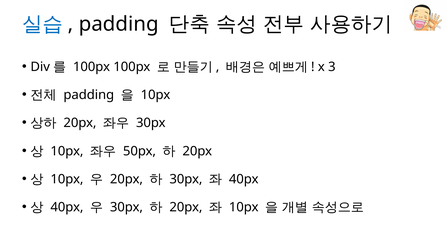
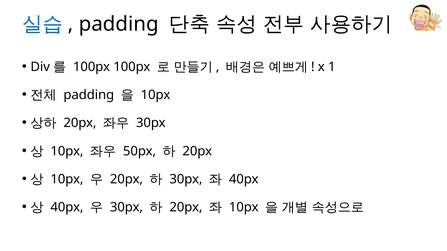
3: 3 -> 1
